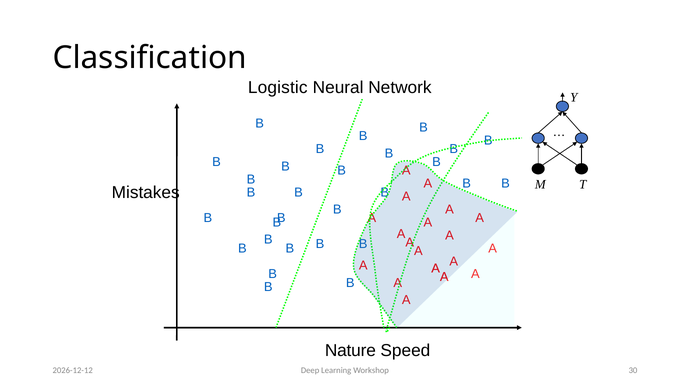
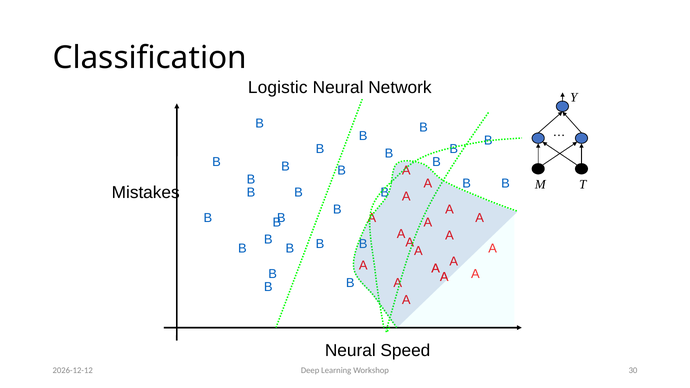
Nature at (350, 351): Nature -> Neural
